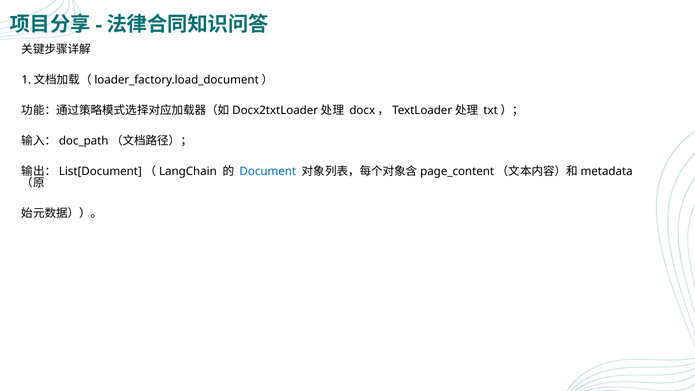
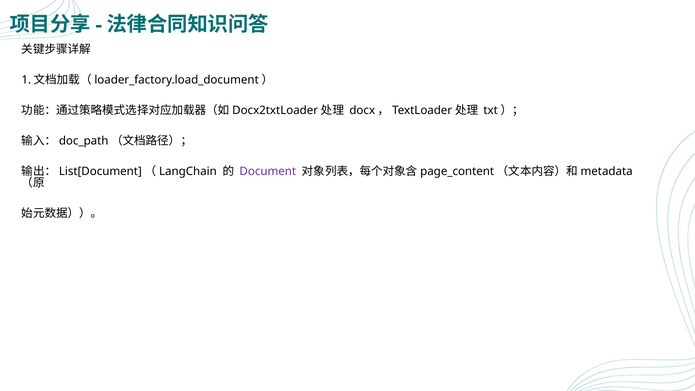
Document colour: blue -> purple
